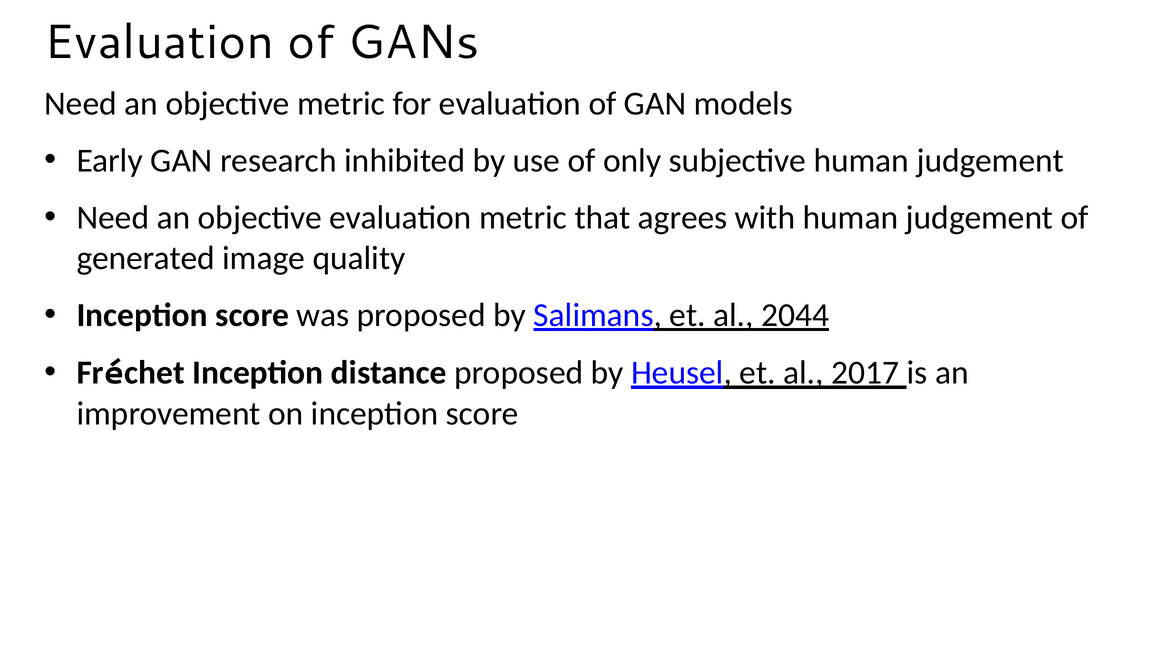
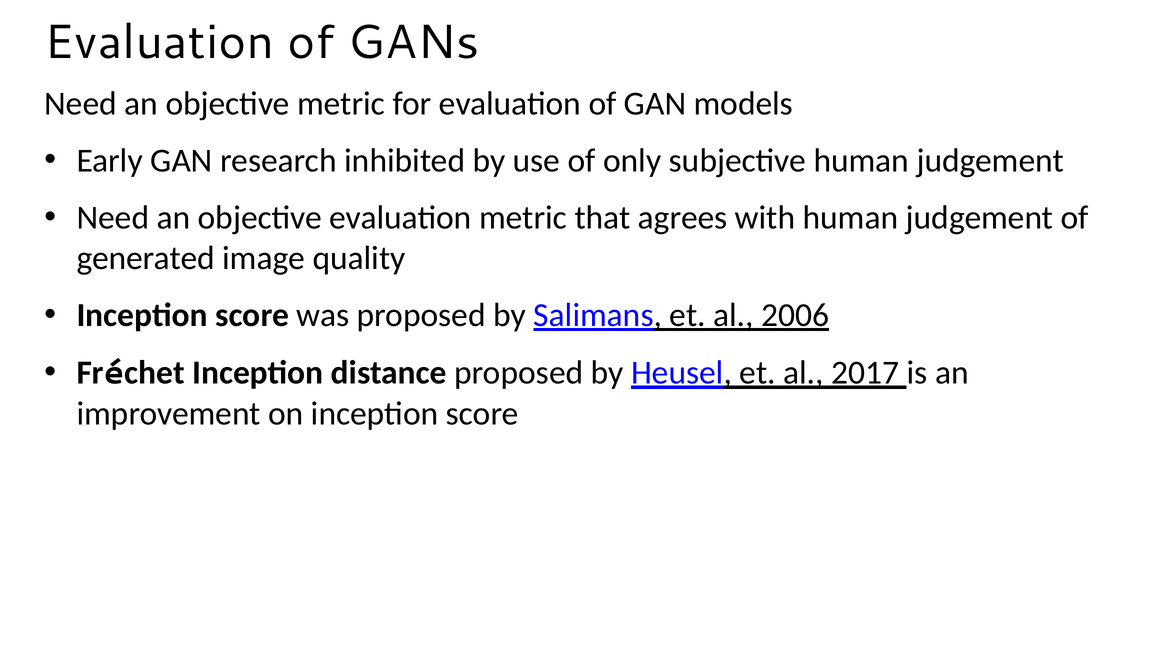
2044: 2044 -> 2006
